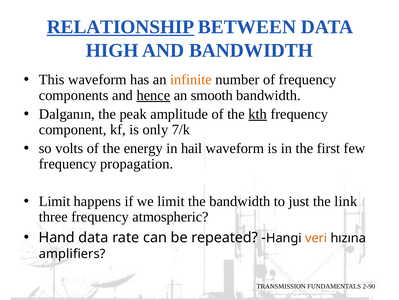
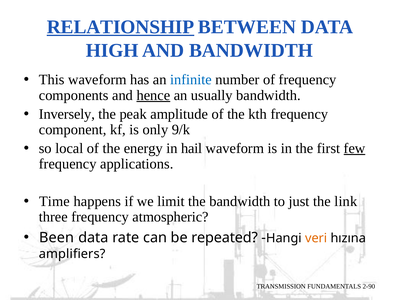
infinite colour: orange -> blue
smooth: smooth -> usually
Dalganın: Dalganın -> Inversely
kth underline: present -> none
7/k: 7/k -> 9/k
volts: volts -> local
few underline: none -> present
propagation: propagation -> applications
Limit at (55, 201): Limit -> Time
Hand: Hand -> Been
